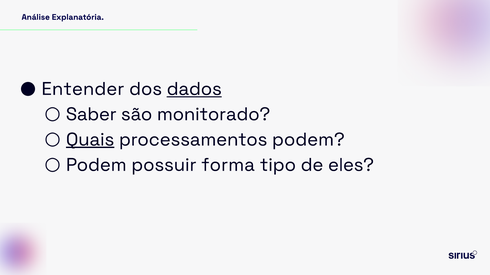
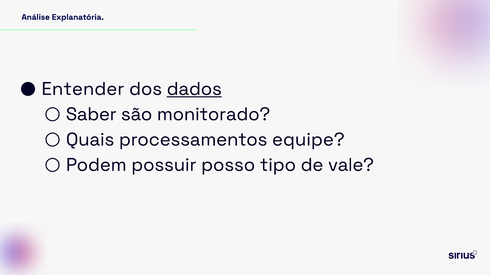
Quais underline: present -> none
processamentos podem: podem -> equipe
forma: forma -> posso
eles: eles -> vale
